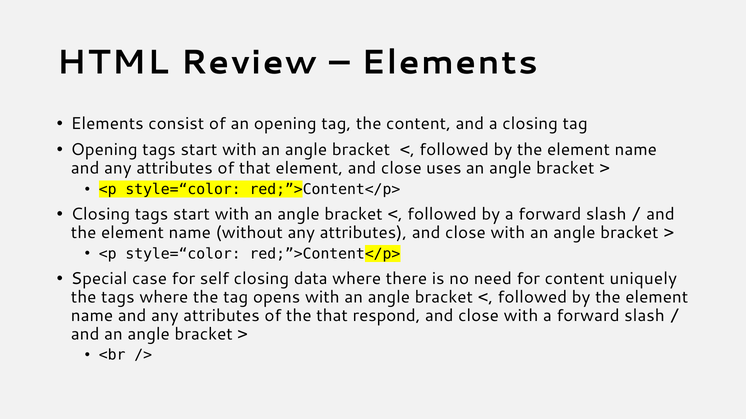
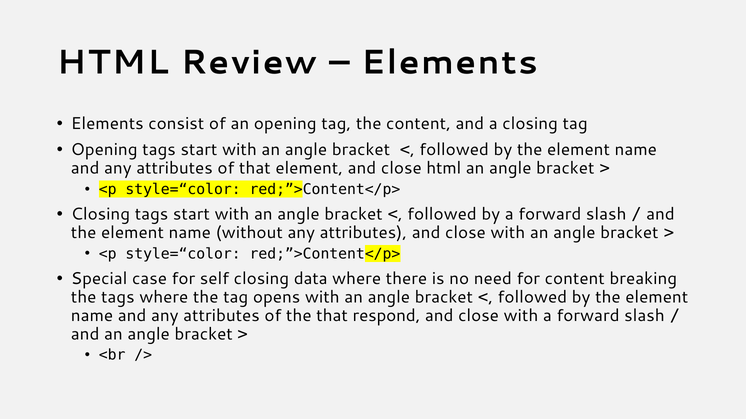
close uses: uses -> html
uniquely: uniquely -> breaking
